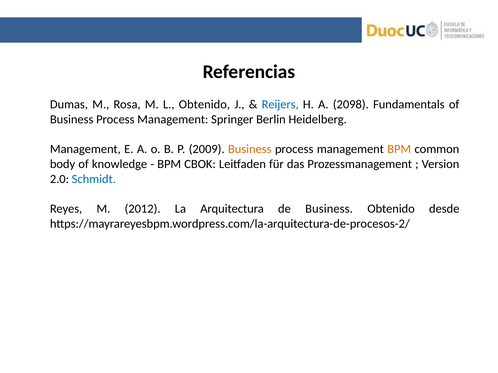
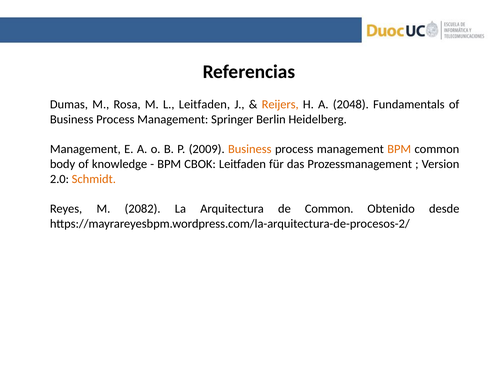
L Obtenido: Obtenido -> Leitfaden
Reijers colour: blue -> orange
2098: 2098 -> 2048
Schmidt colour: blue -> orange
2012: 2012 -> 2082
de Business: Business -> Common
